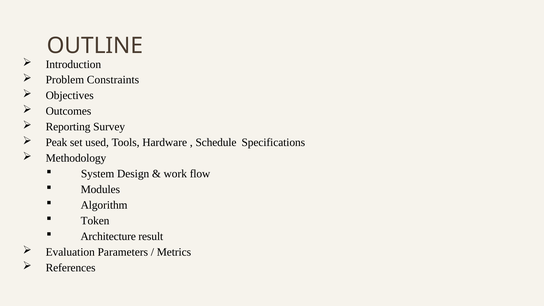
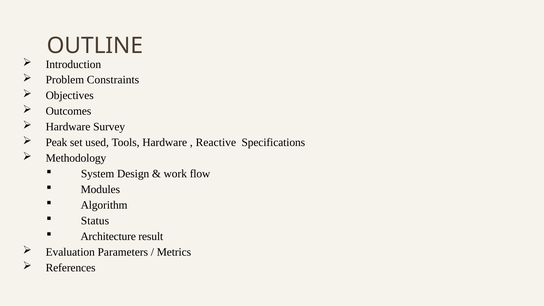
Reporting at (68, 127): Reporting -> Hardware
Schedule: Schedule -> Reactive
Token: Token -> Status
